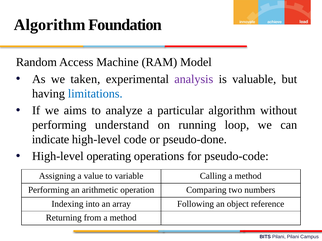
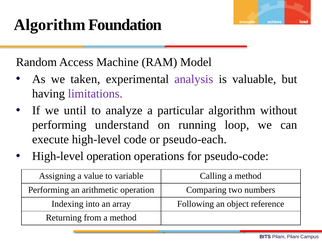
limitations colour: blue -> purple
aims: aims -> until
indicate: indicate -> execute
pseudo-done: pseudo-done -> pseudo-each
High-level operating: operating -> operation
